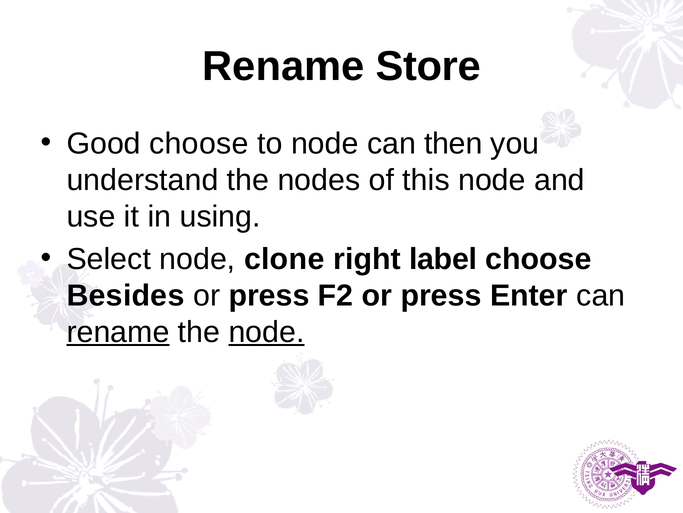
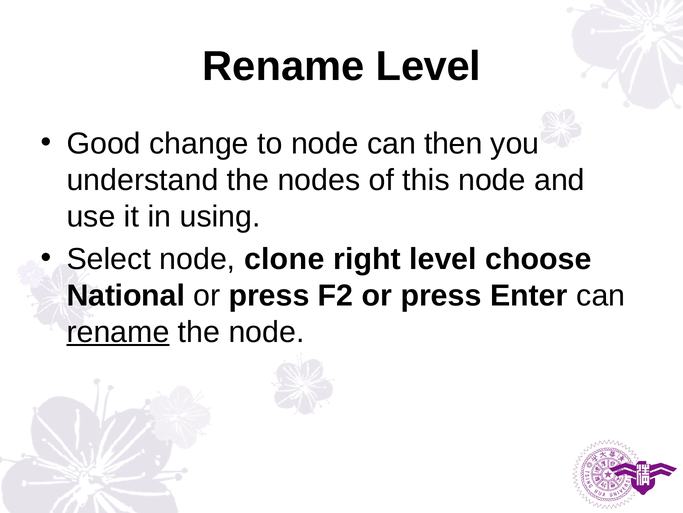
Rename Store: Store -> Level
Good choose: choose -> change
right label: label -> level
Besides: Besides -> National
node at (266, 332) underline: present -> none
